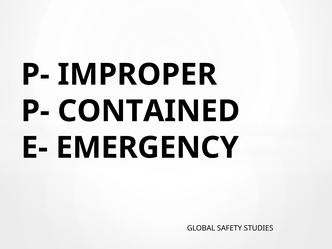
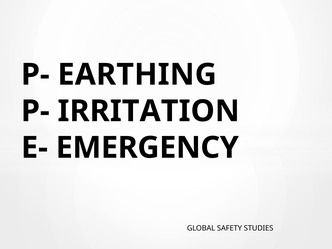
IMPROPER: IMPROPER -> EARTHING
CONTAINED: CONTAINED -> IRRITATION
